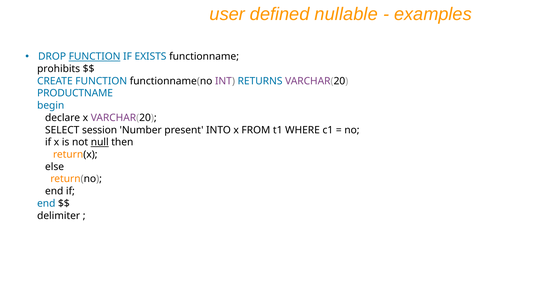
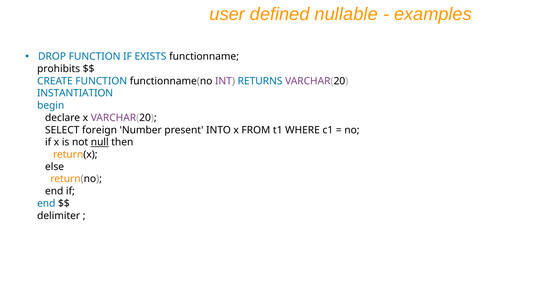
FUNCTION at (95, 57) underline: present -> none
PRODUCTNAME: PRODUCTNAME -> INSTANTIATION
session: session -> foreign
